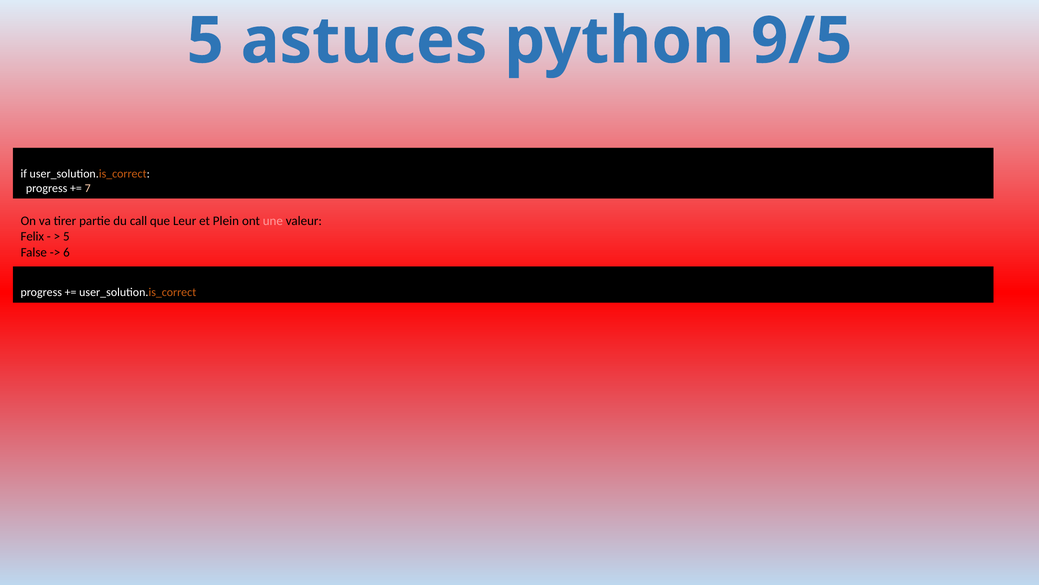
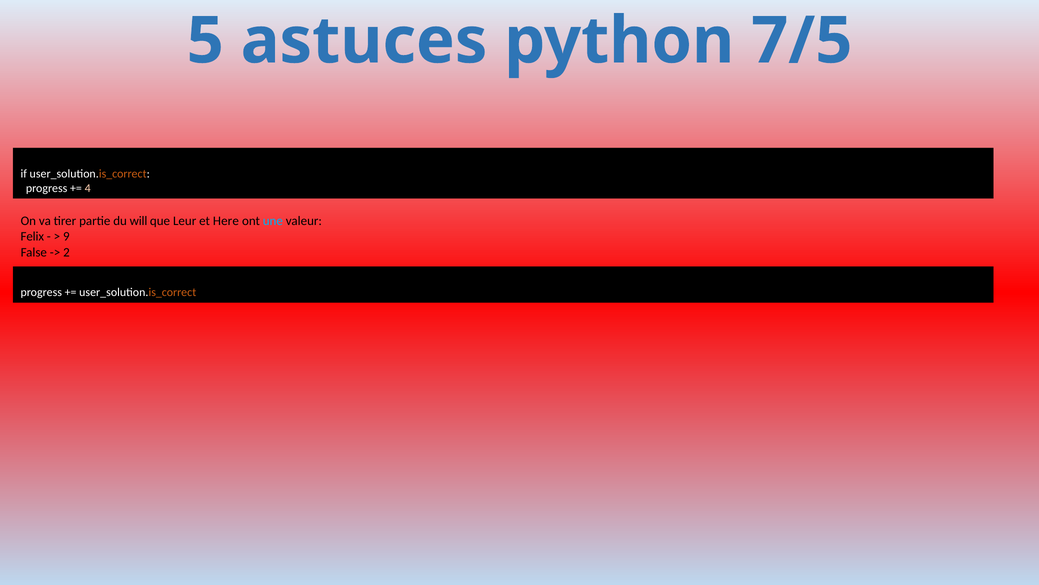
9/5: 9/5 -> 7/5
7: 7 -> 4
call: call -> will
Plein: Plein -> Here
une colour: pink -> light blue
5 at (66, 236): 5 -> 9
6: 6 -> 2
